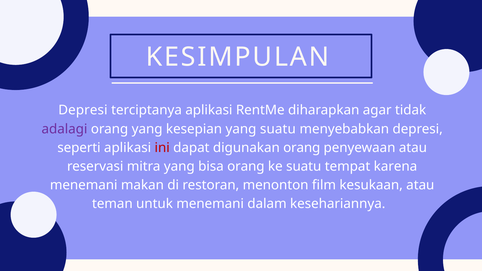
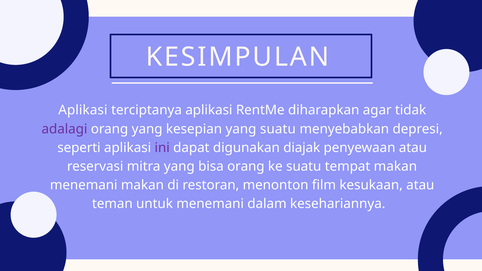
Depresi at (83, 110): Depresi -> Aplikasi
ini colour: red -> purple
digunakan orang: orang -> diajak
tempat karena: karena -> makan
